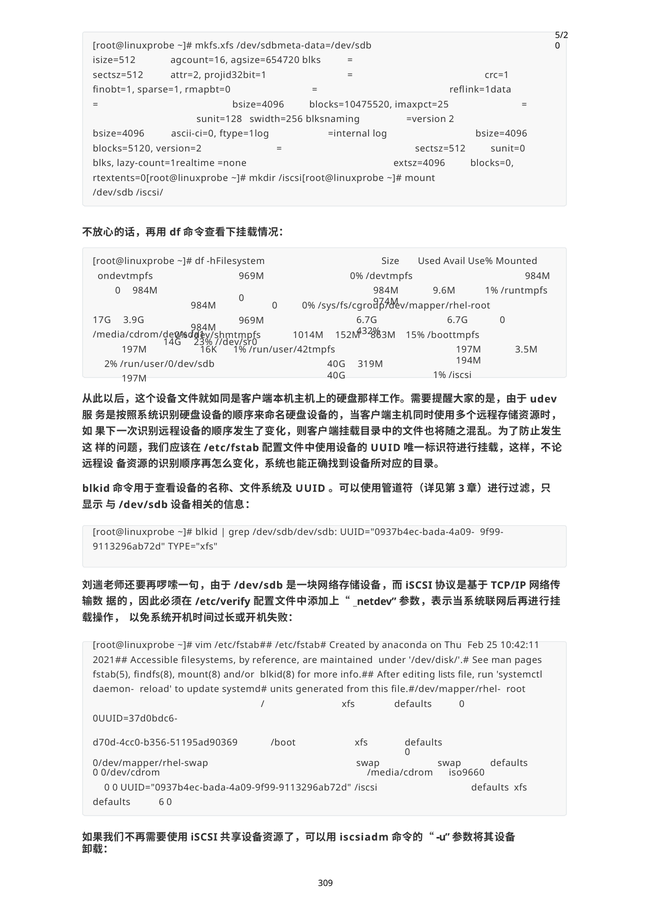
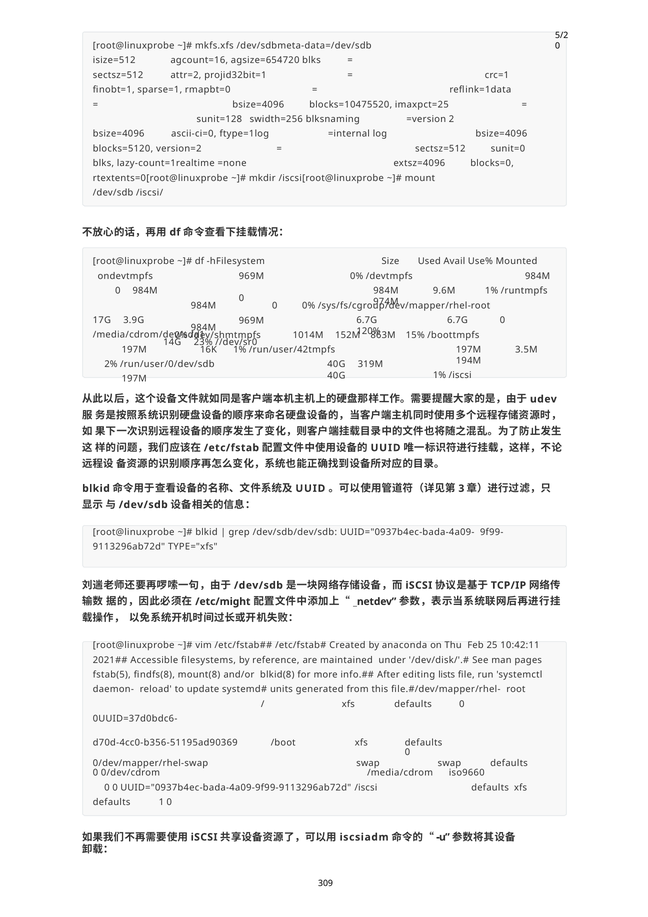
432%: 432% -> 120%
/etc/verify: /etc/verify -> /etc/might
6: 6 -> 1
